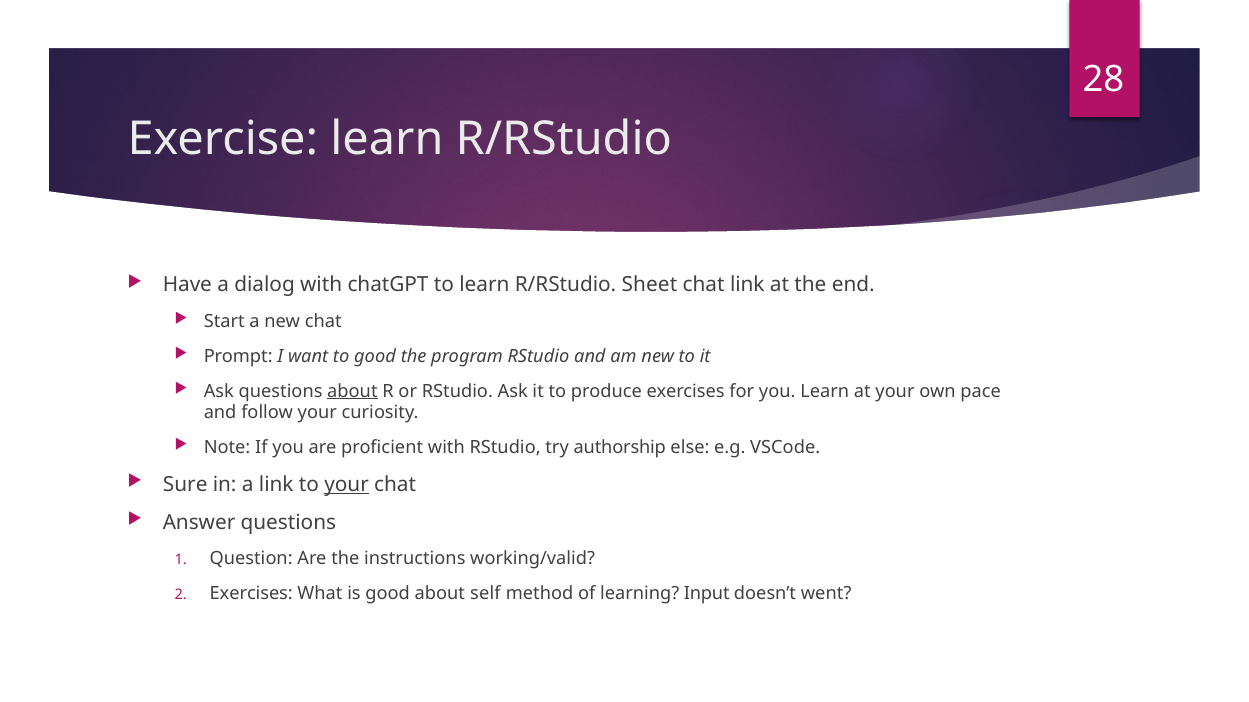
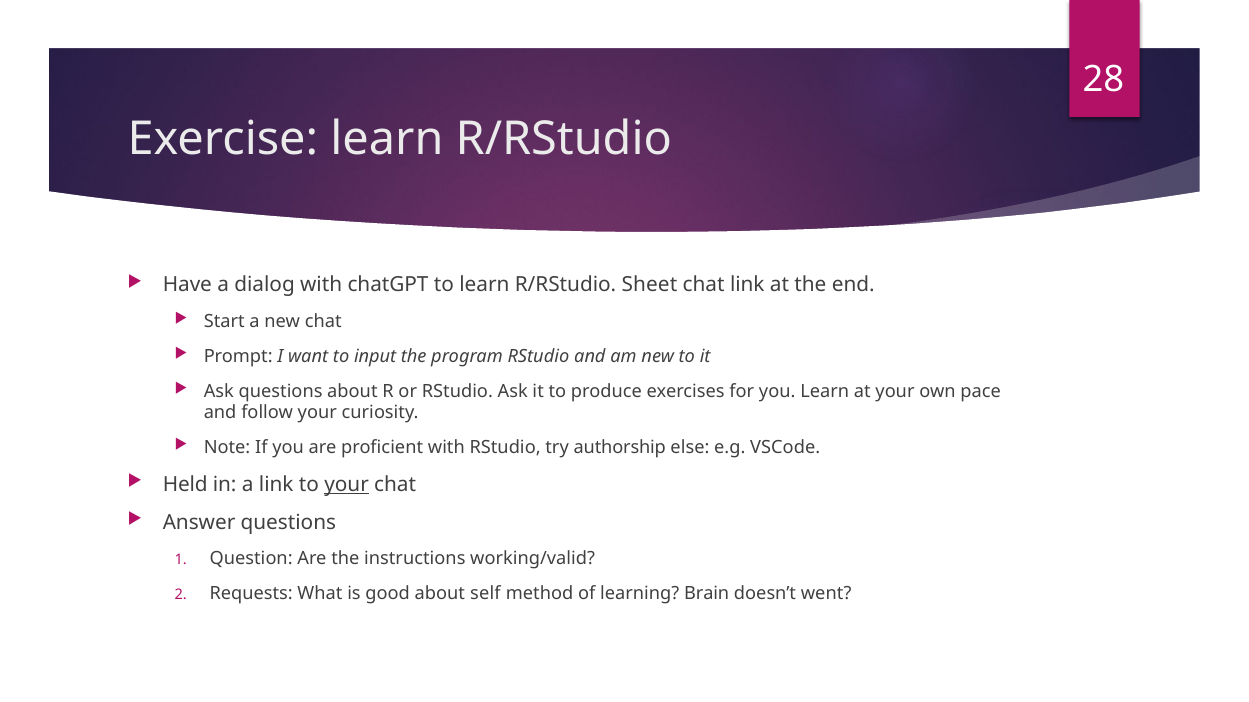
to good: good -> input
about at (352, 391) underline: present -> none
Sure: Sure -> Held
Exercises at (251, 594): Exercises -> Requests
Input: Input -> Brain
